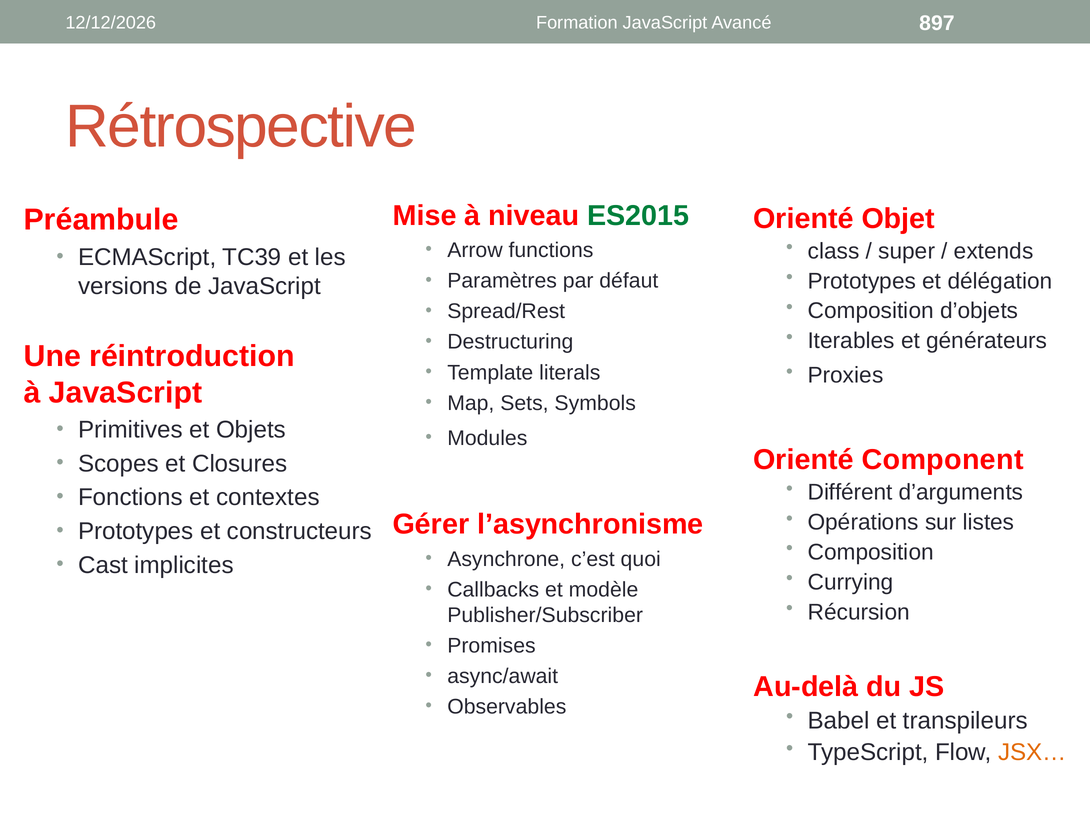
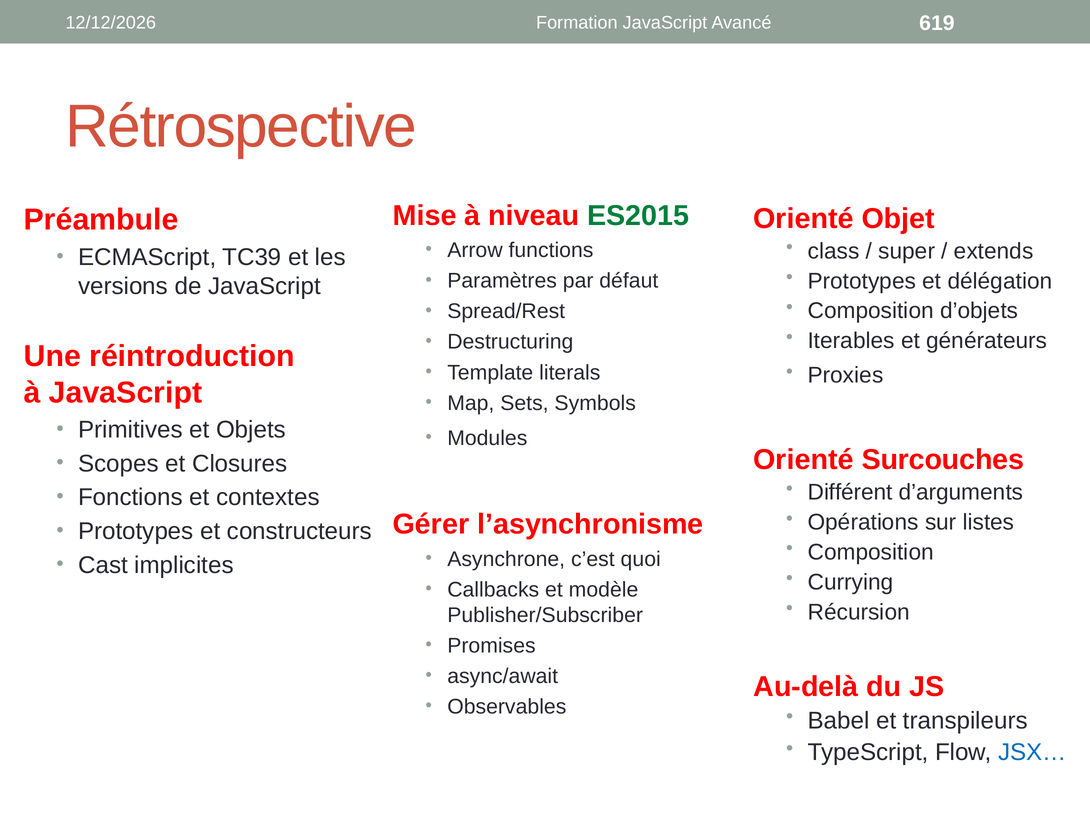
897: 897 -> 619
Component: Component -> Surcouches
JSX… colour: orange -> blue
